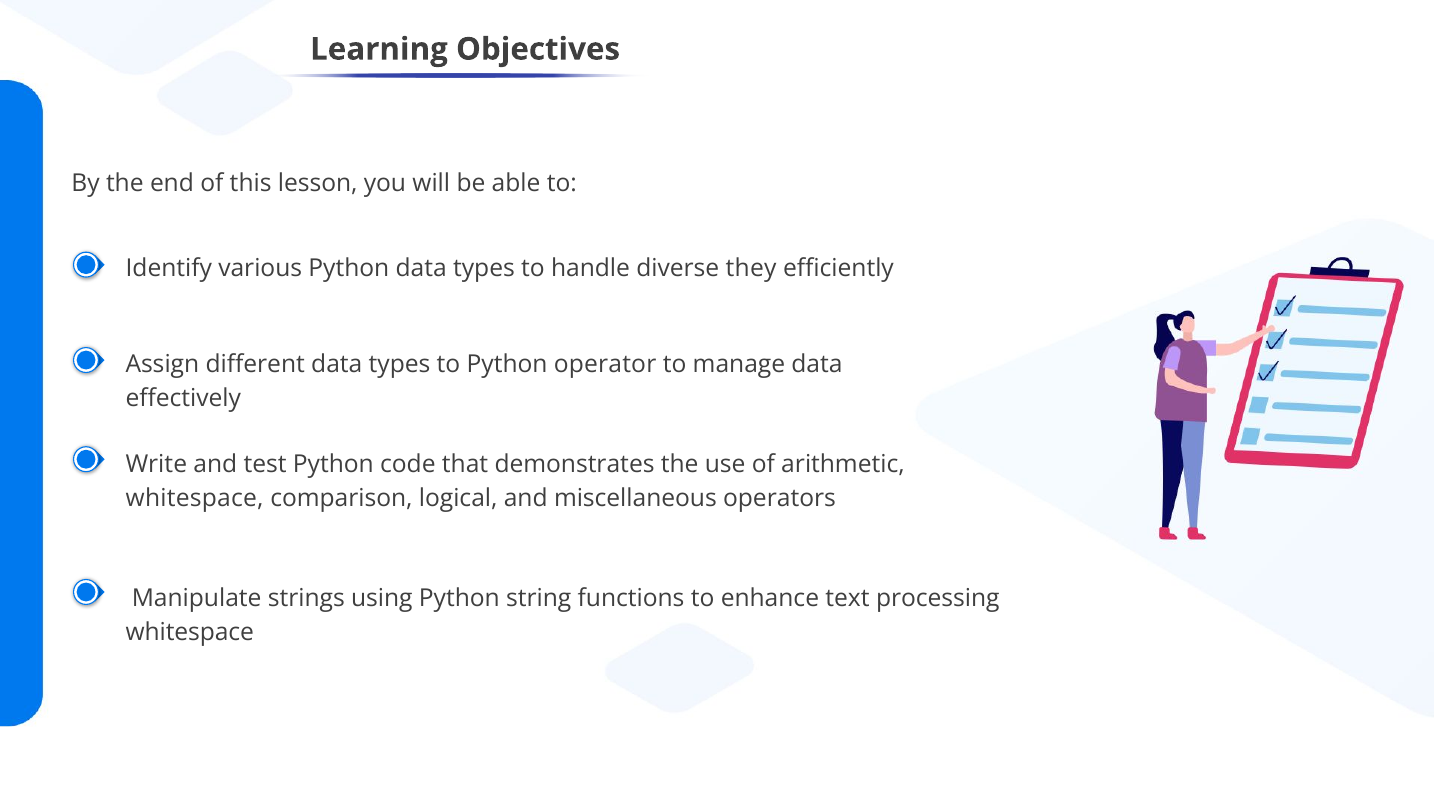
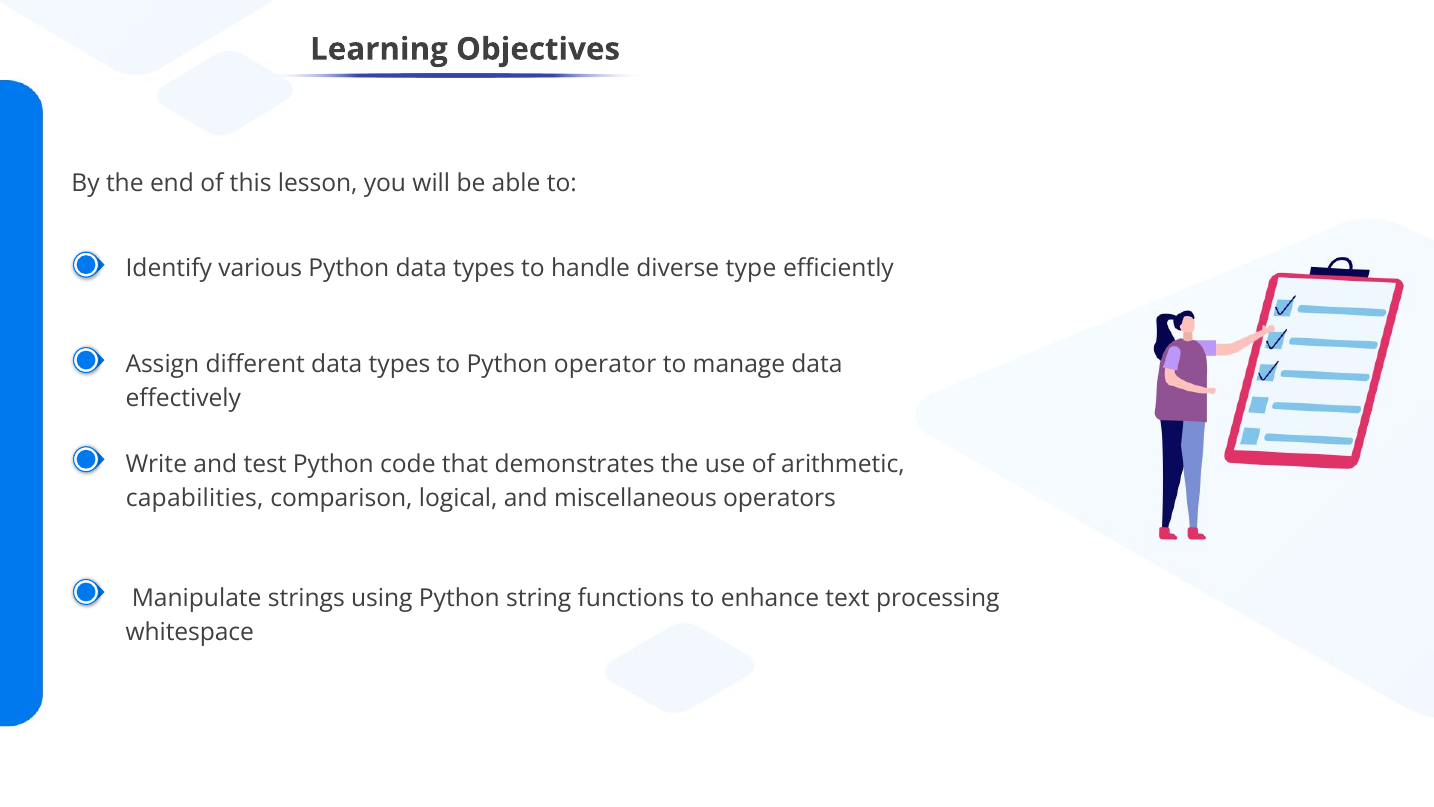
they: they -> type
whitespace at (195, 498): whitespace -> capabilities
